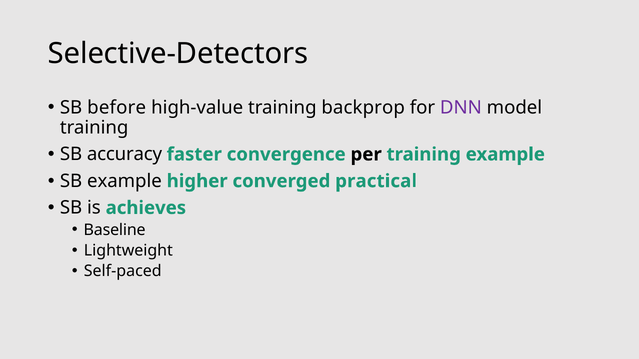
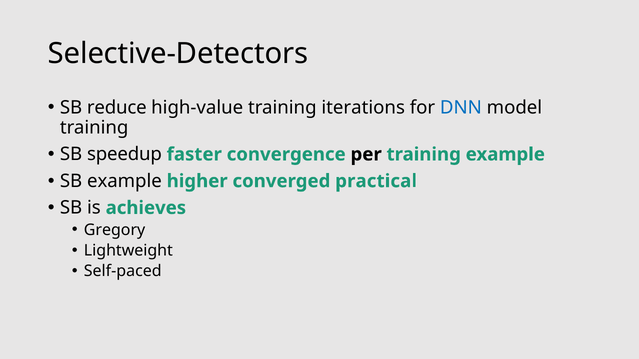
before: before -> reduce
backprop: backprop -> iterations
DNN colour: purple -> blue
accuracy: accuracy -> speedup
Baseline: Baseline -> Gregory
